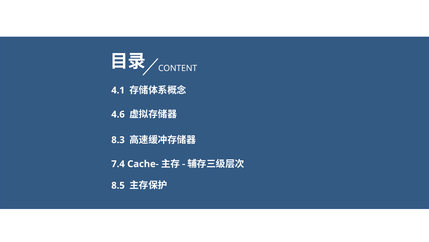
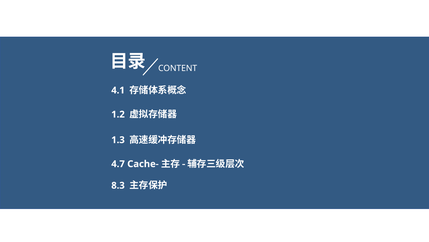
4.6: 4.6 -> 1.2
8.3: 8.3 -> 1.3
7.4: 7.4 -> 4.7
8.5: 8.5 -> 8.3
